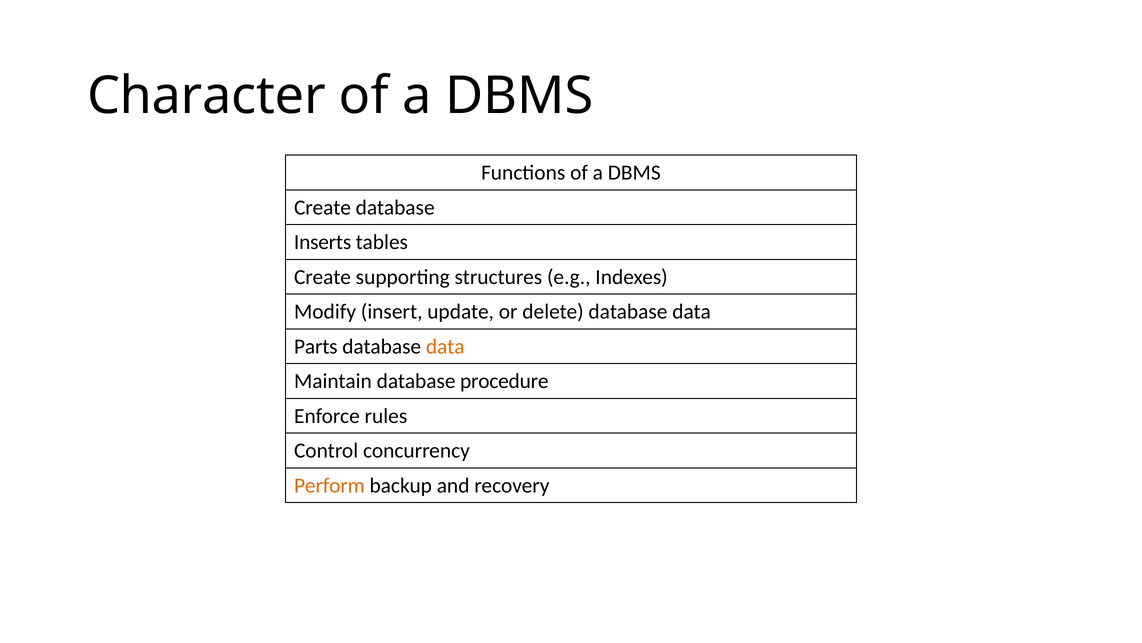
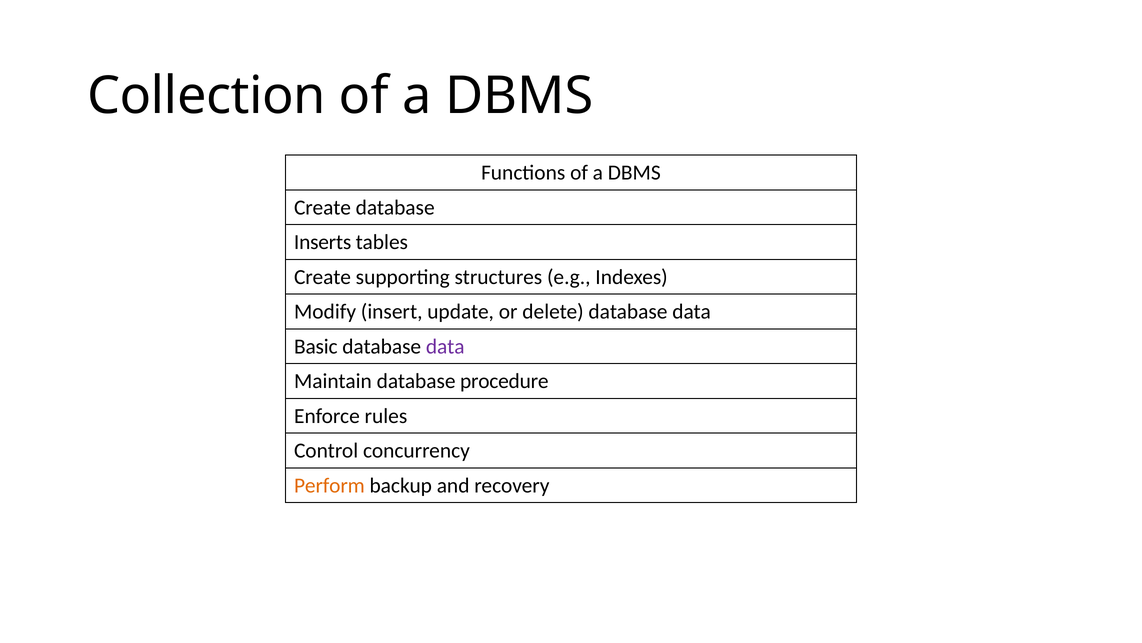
Character: Character -> Collection
Parts: Parts -> Basic
data at (445, 346) colour: orange -> purple
